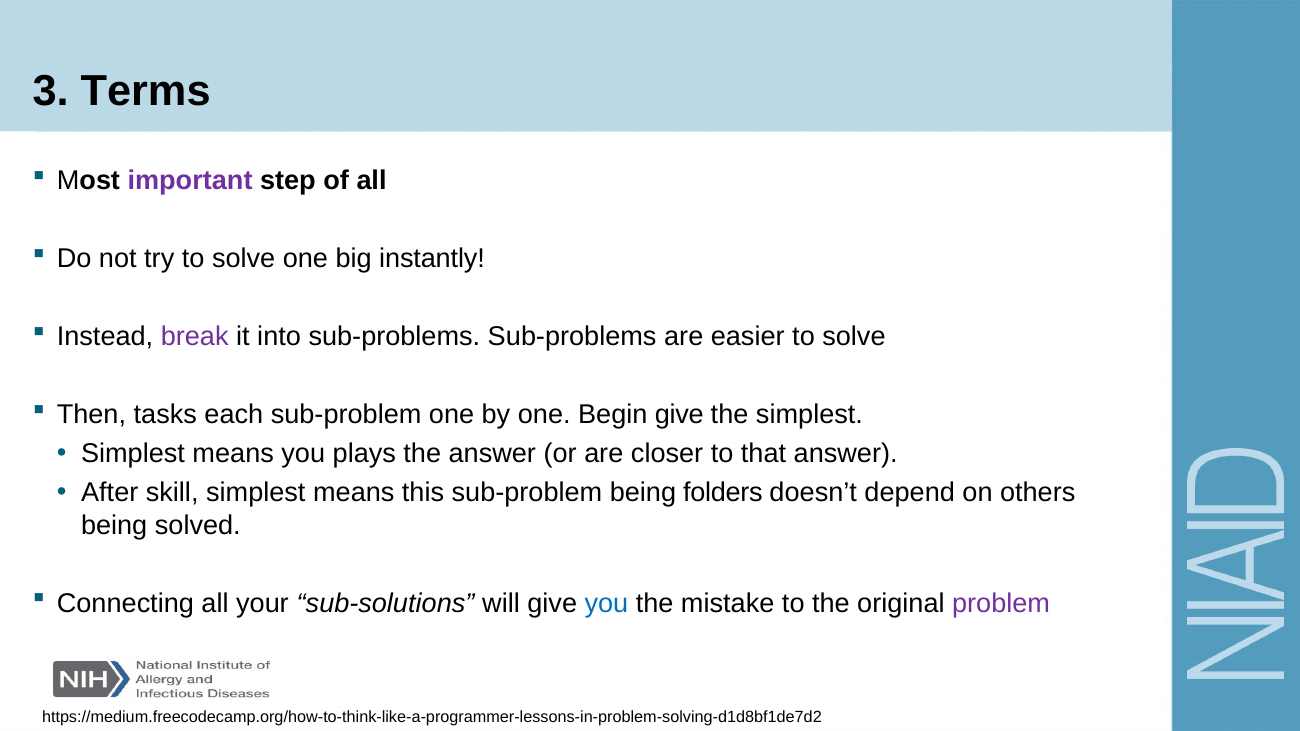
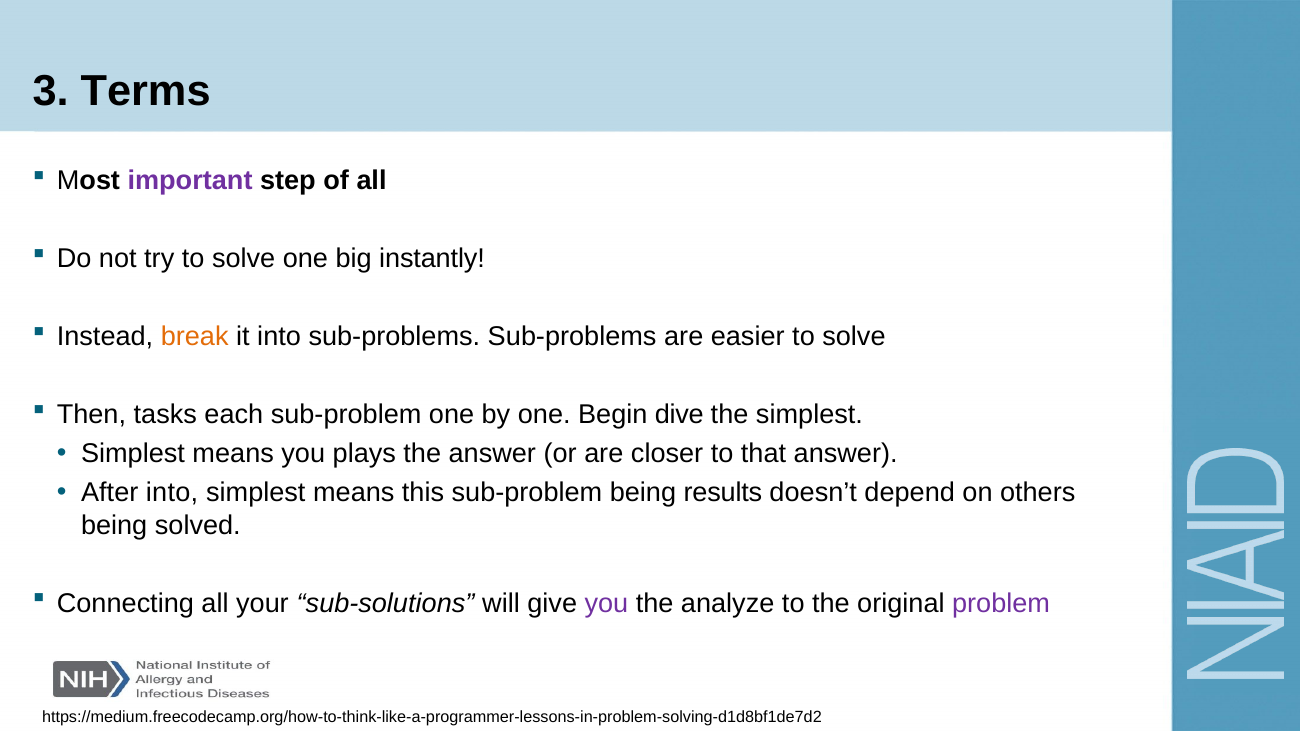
break colour: purple -> orange
Begin give: give -> dive
After skill: skill -> into
folders: folders -> results
you at (606, 603) colour: blue -> purple
mistake: mistake -> analyze
